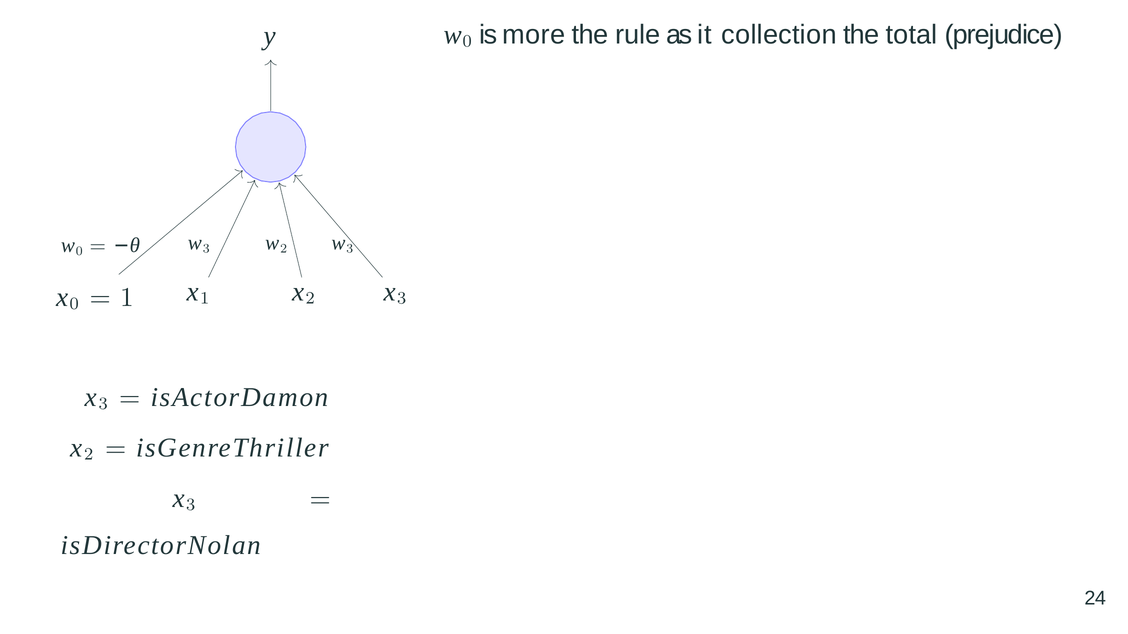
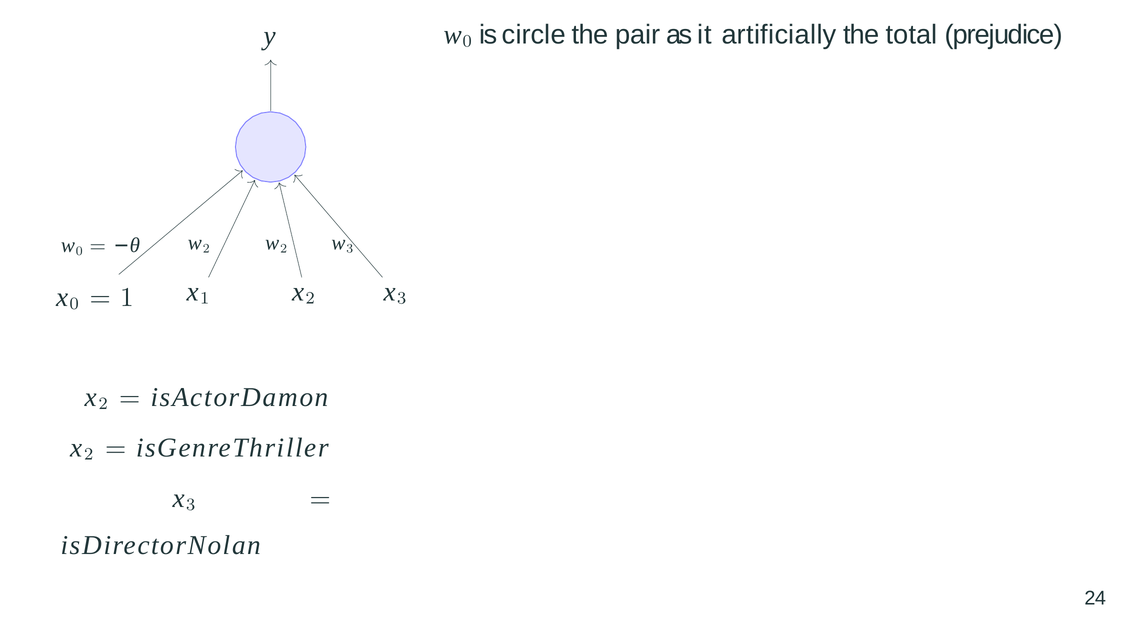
more: more -> circle
rule: rule -> pair
collection: collection -> artificially
3 at (206, 248): 3 -> 2
3 at (103, 404): 3 -> 2
